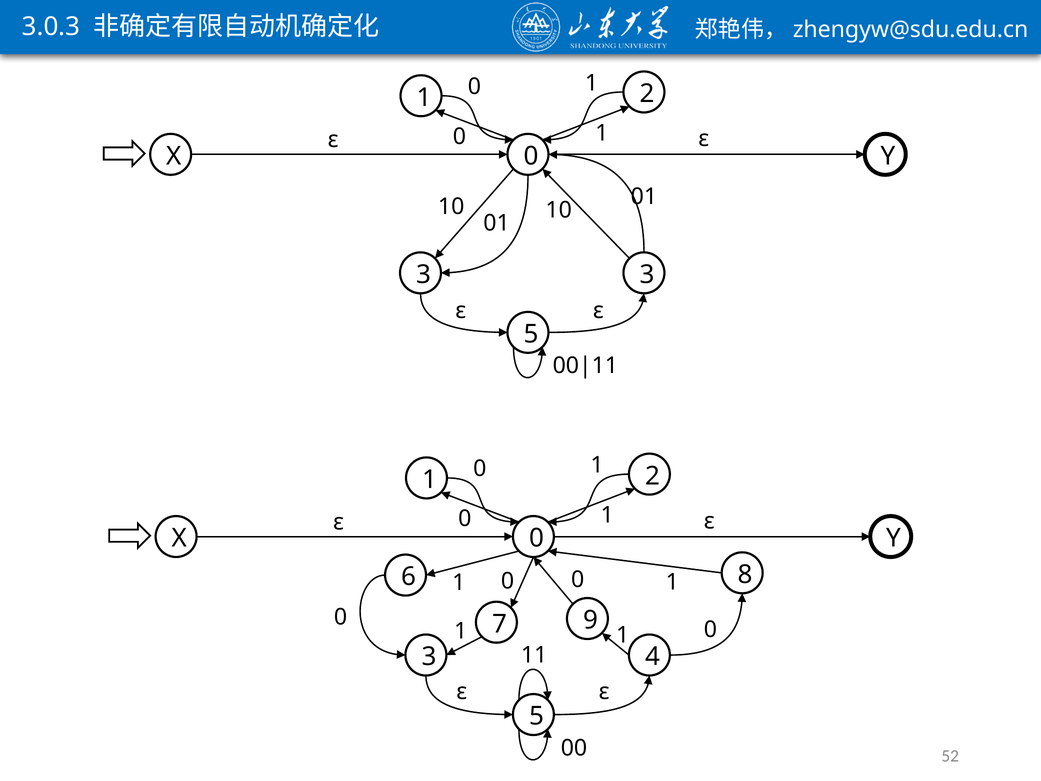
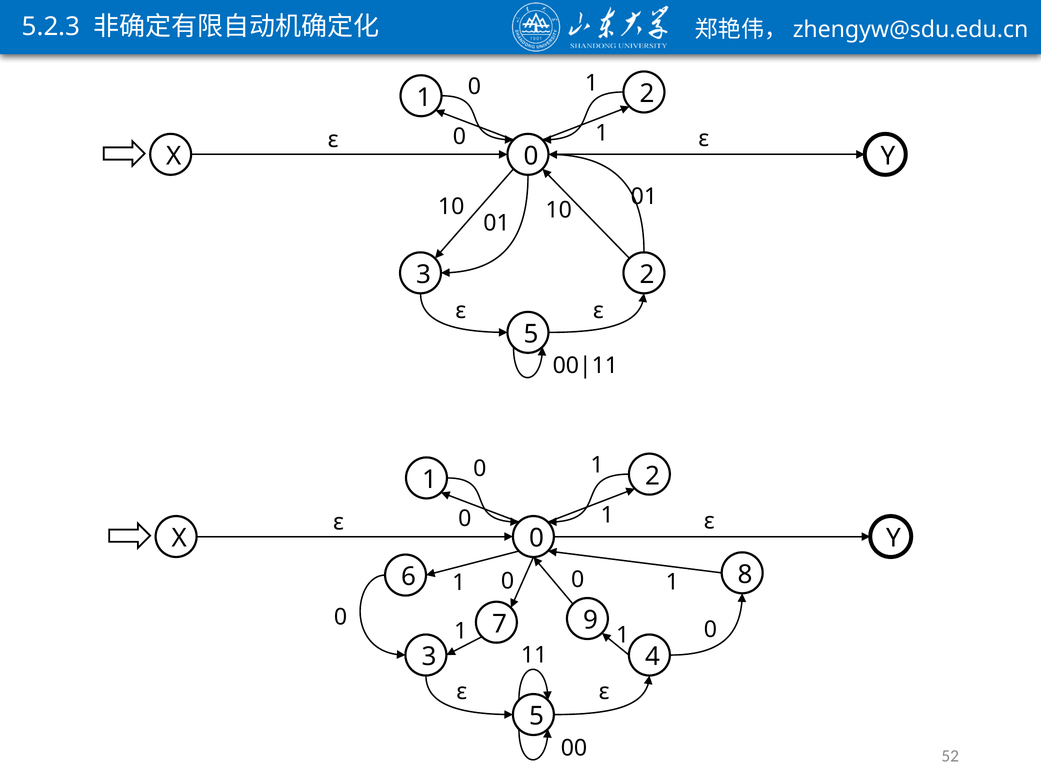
3.0.3: 3.0.3 -> 5.2.3
3 3: 3 -> 2
